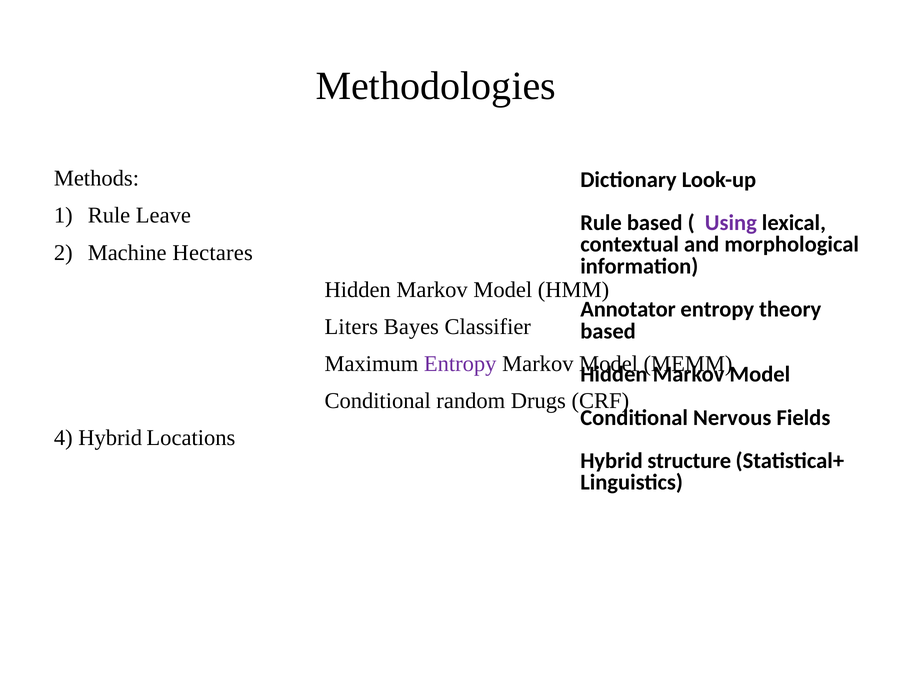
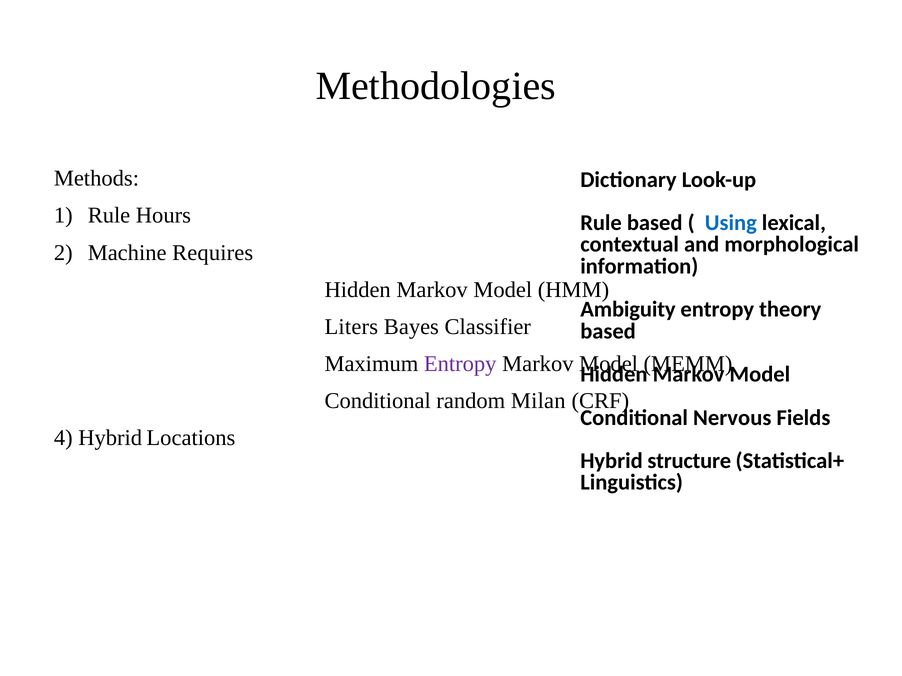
Leave: Leave -> Hours
Using colour: purple -> blue
Hectares: Hectares -> Requires
Annotator: Annotator -> Ambiguity
Drugs: Drugs -> Milan
